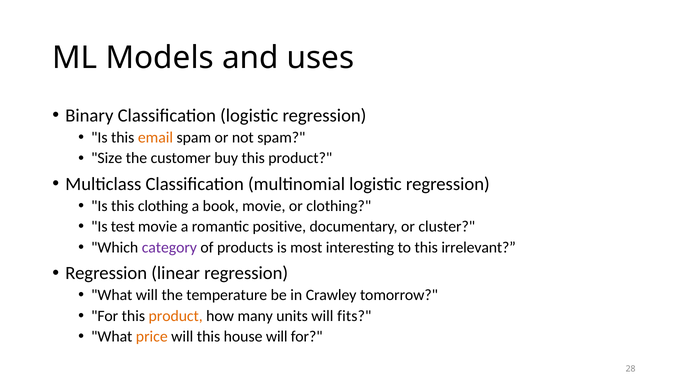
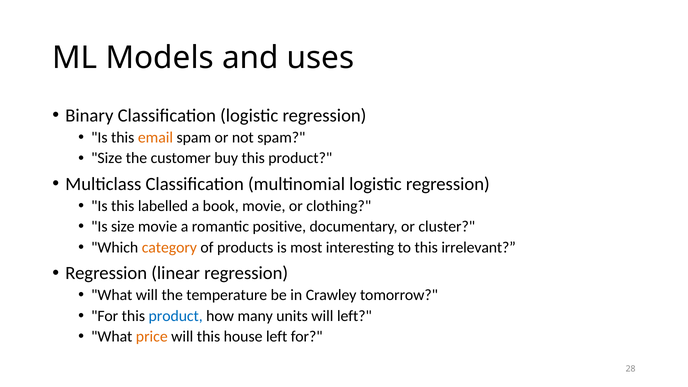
this clothing: clothing -> labelled
Is test: test -> size
category colour: purple -> orange
product at (176, 316) colour: orange -> blue
will fits: fits -> left
house will: will -> left
